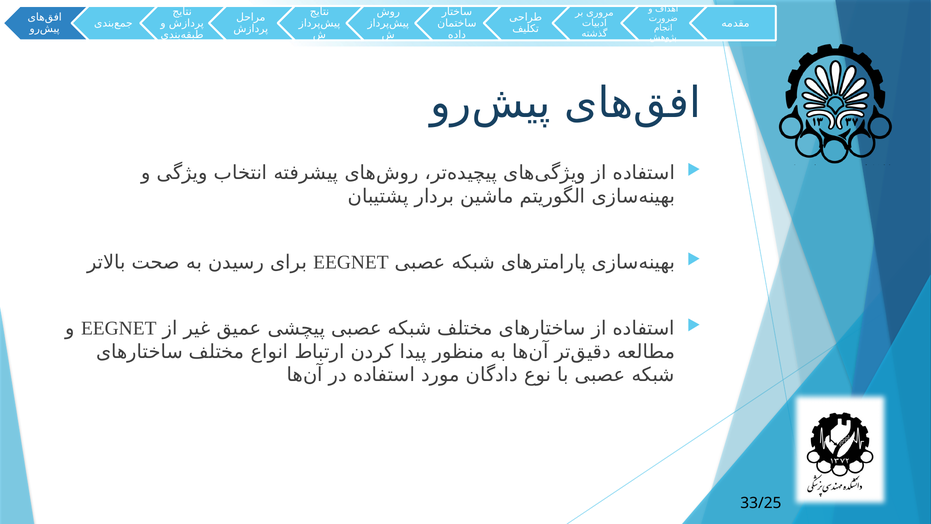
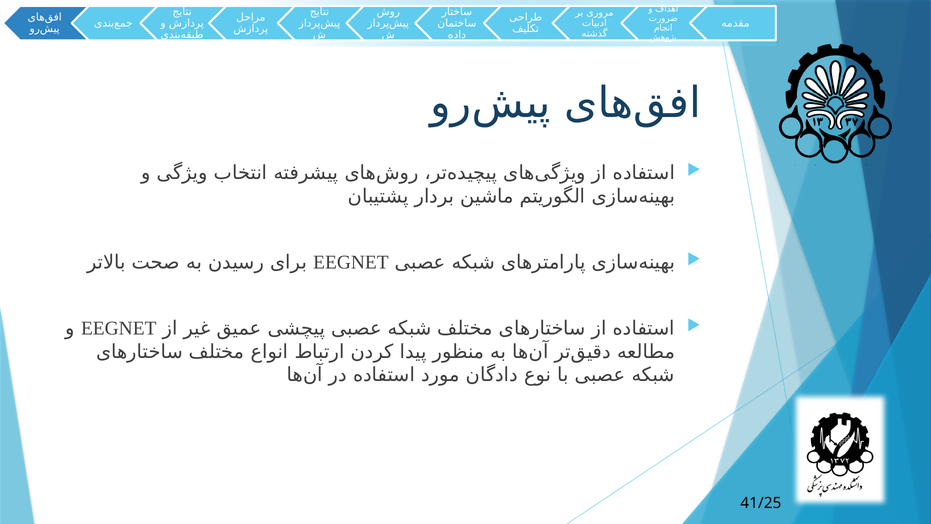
33/25: 33/25 -> 41/25
